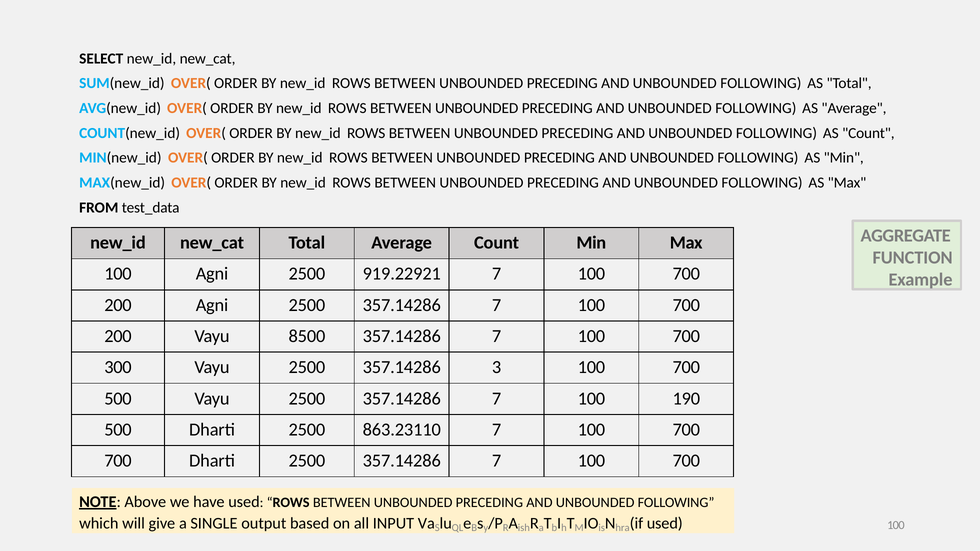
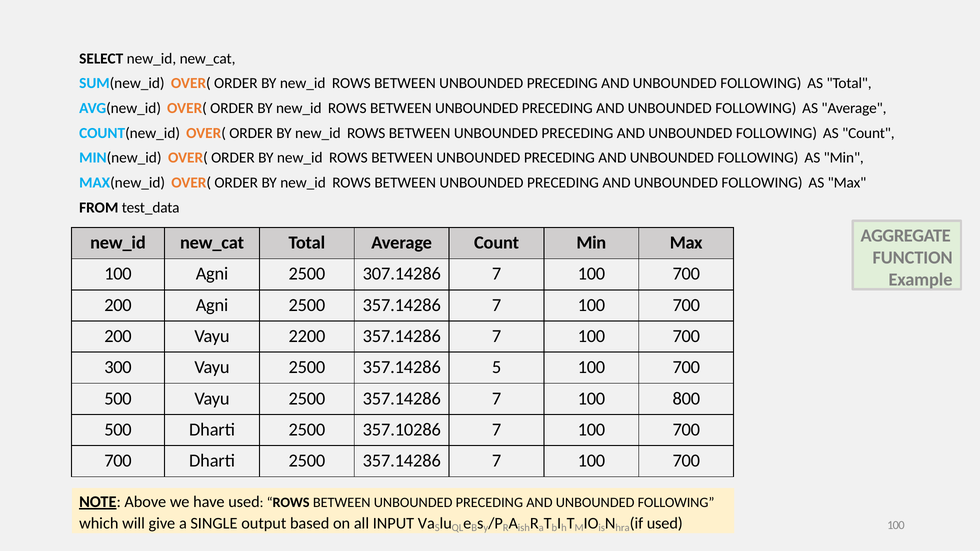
919.22921: 919.22921 -> 307.14286
8500: 8500 -> 2200
3: 3 -> 5
190: 190 -> 800
863.23110: 863.23110 -> 357.10286
